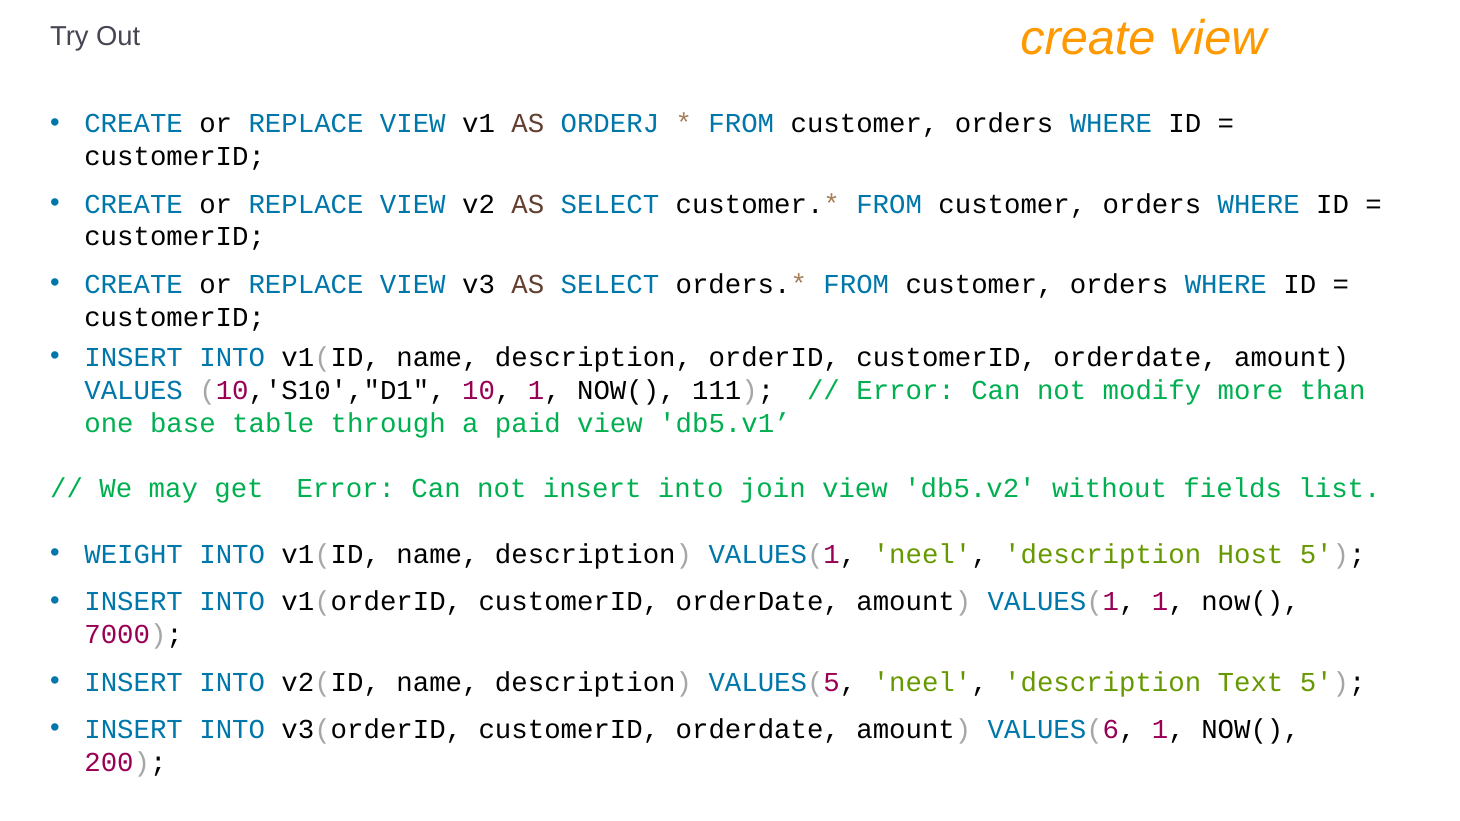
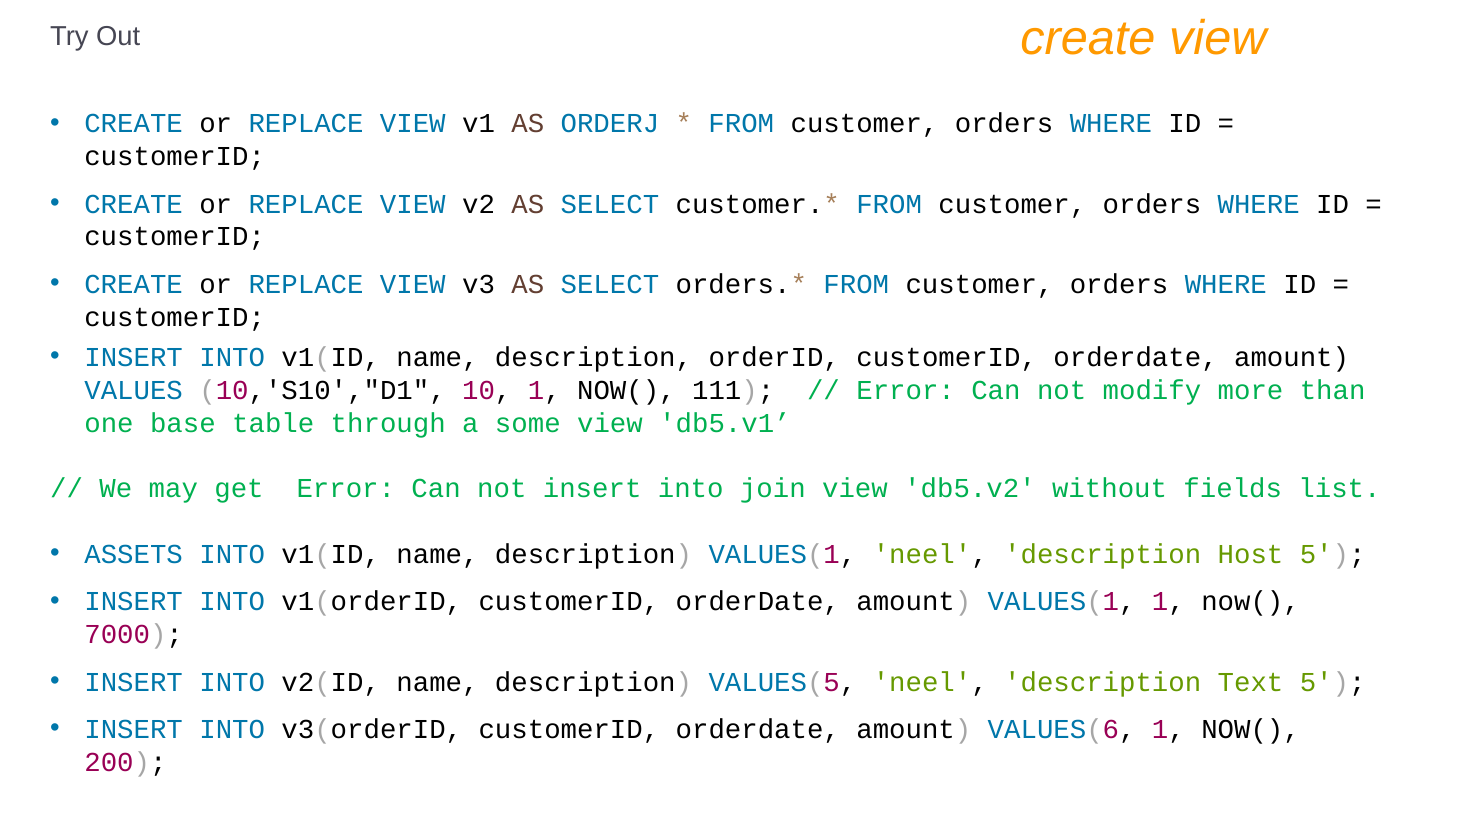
paid: paid -> some
WEIGHT: WEIGHT -> ASSETS
